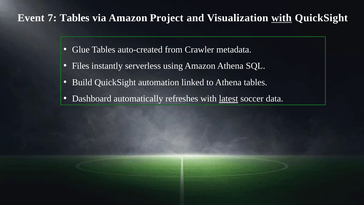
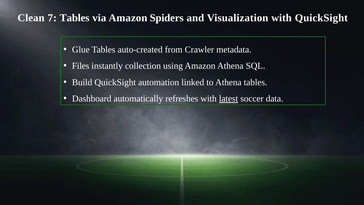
Event: Event -> Clean
Project: Project -> Spiders
with at (282, 18) underline: present -> none
serverless: serverless -> collection
